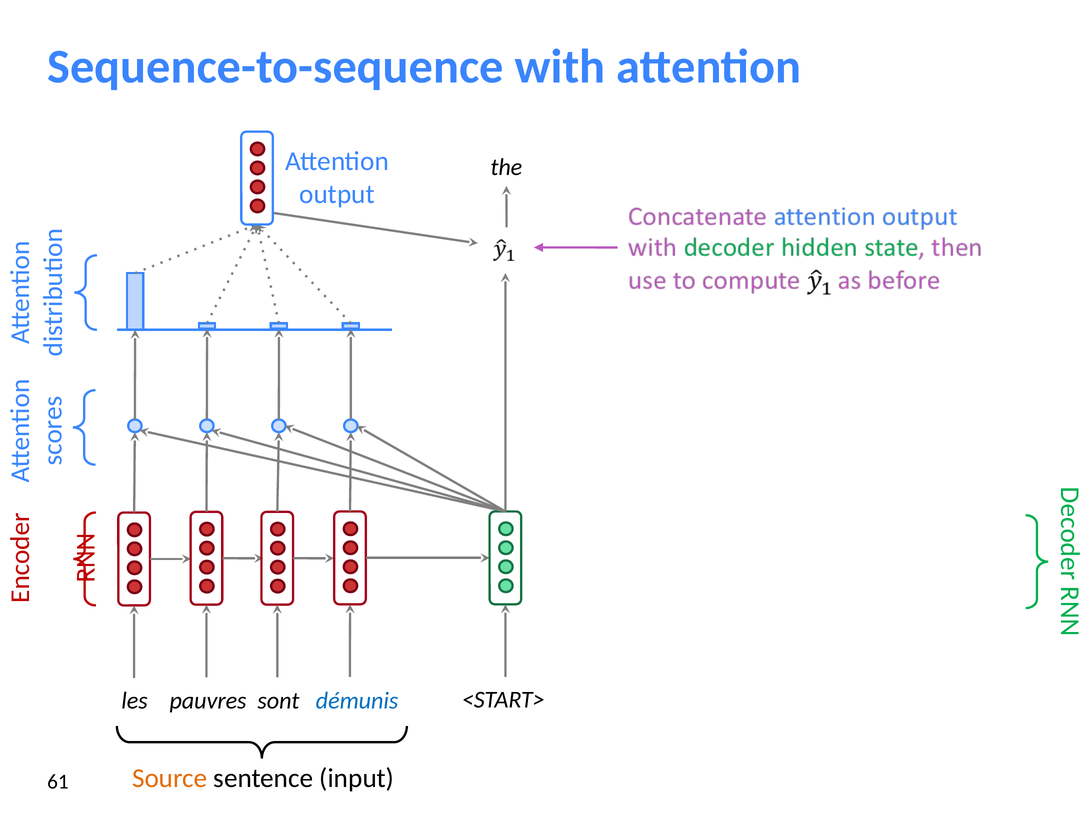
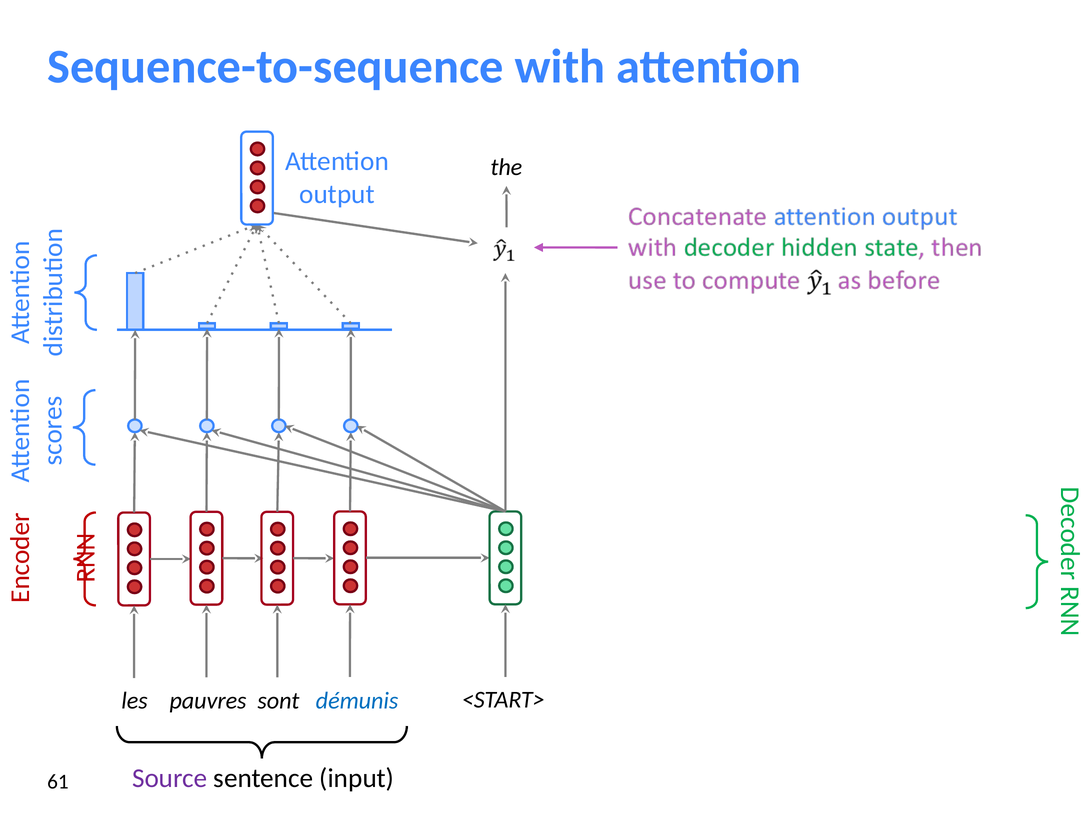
Source colour: orange -> purple
